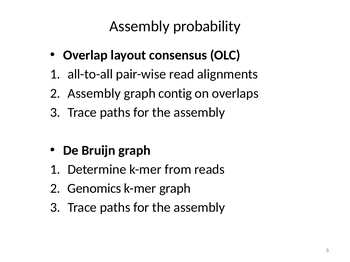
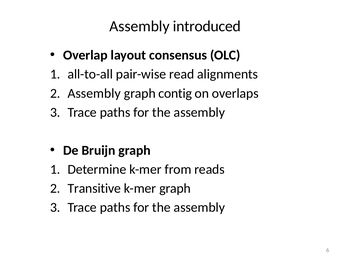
probability: probability -> introduced
Genomics: Genomics -> Transitive
